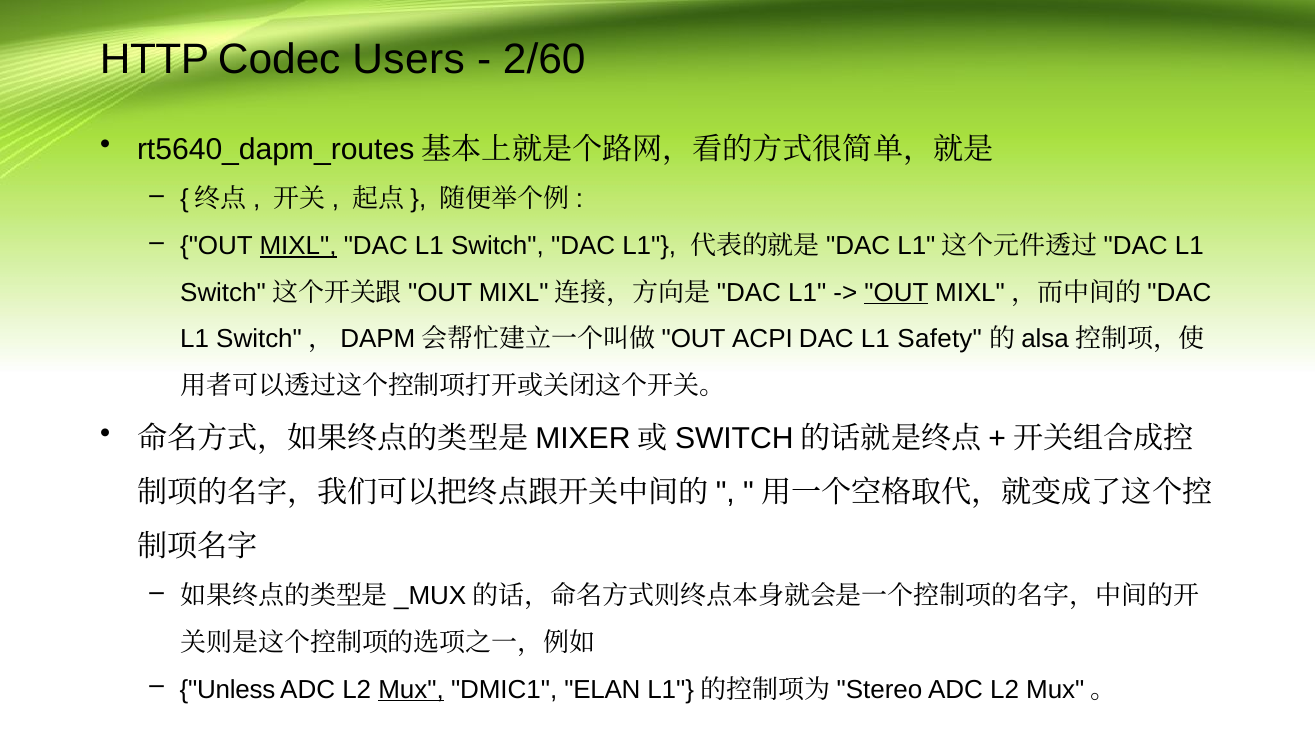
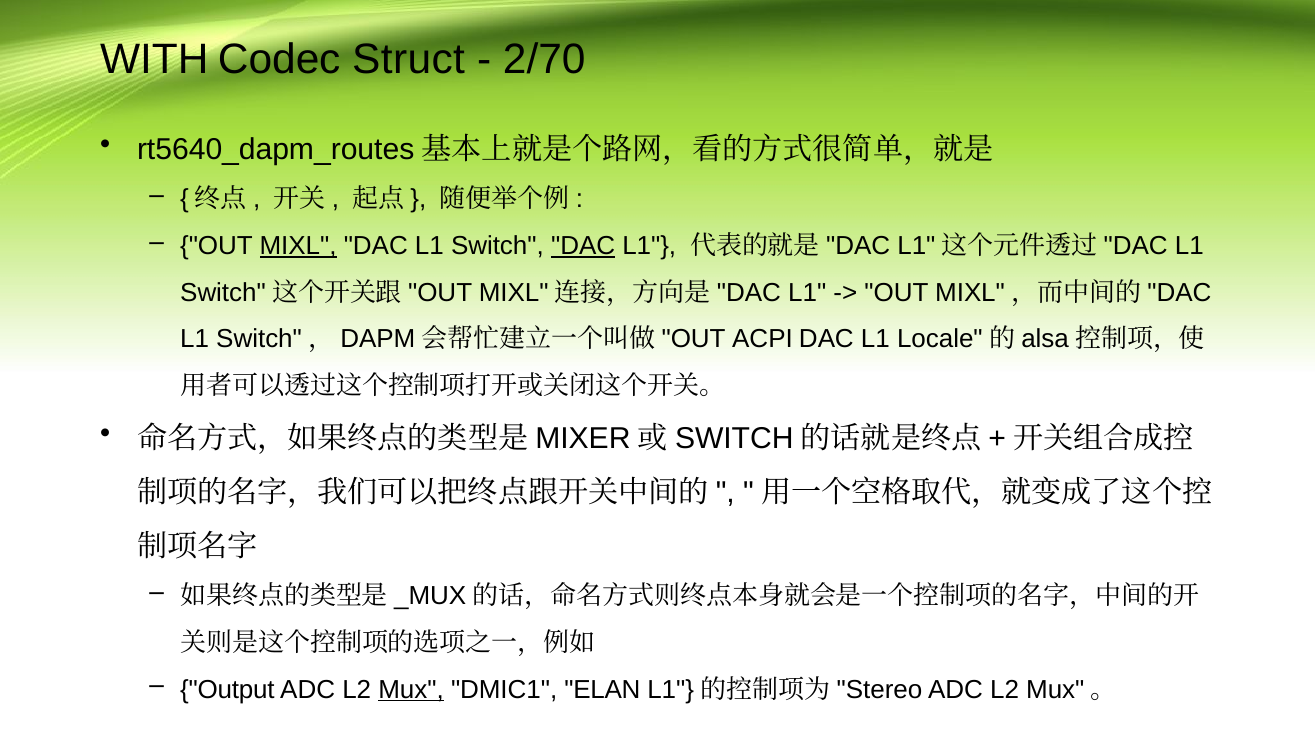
HTTP: HTTP -> WITH
Users: Users -> Struct
2/60: 2/60 -> 2/70
DAC at (583, 246) underline: none -> present
OUT at (896, 292) underline: present -> none
Safety: Safety -> Locale
Unless: Unless -> Output
